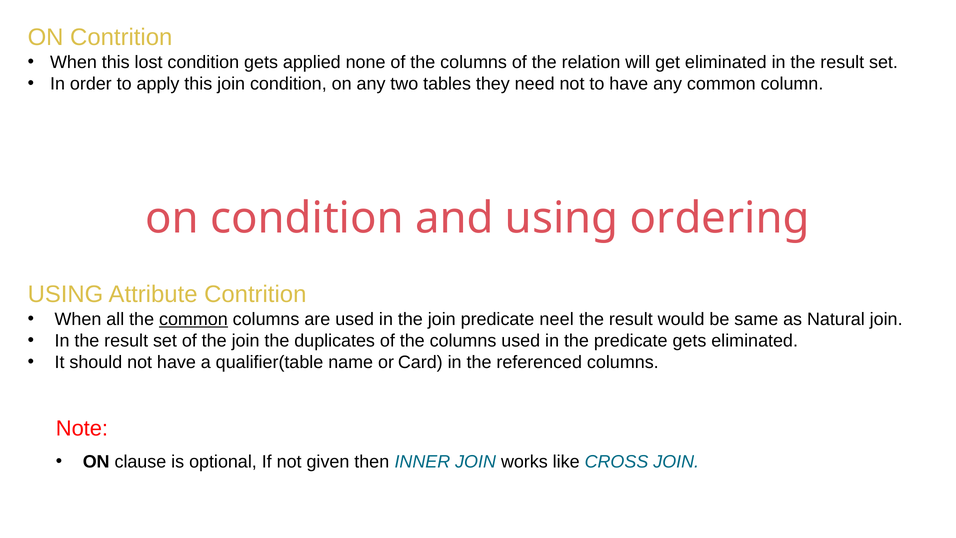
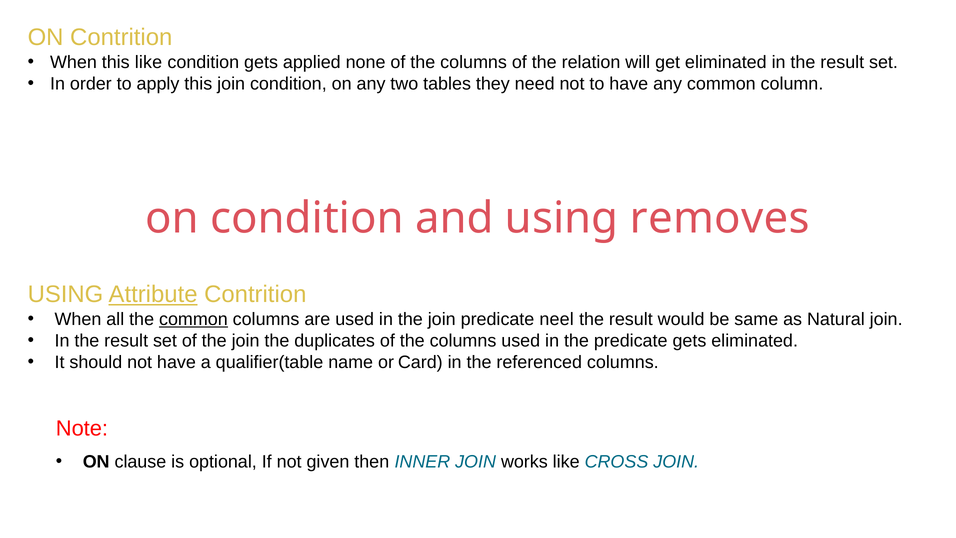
this lost: lost -> like
ordering: ordering -> removes
Attribute underline: none -> present
